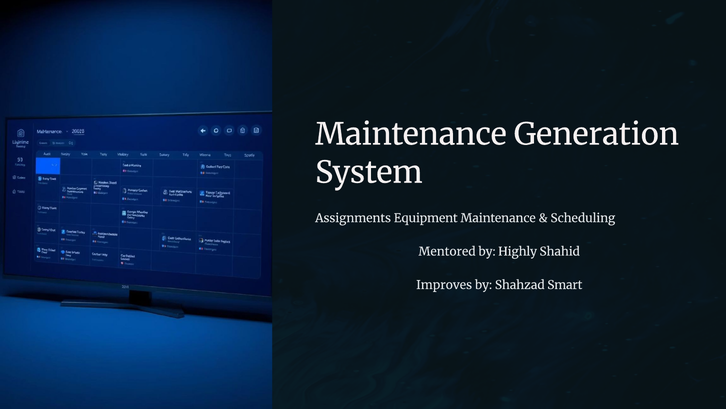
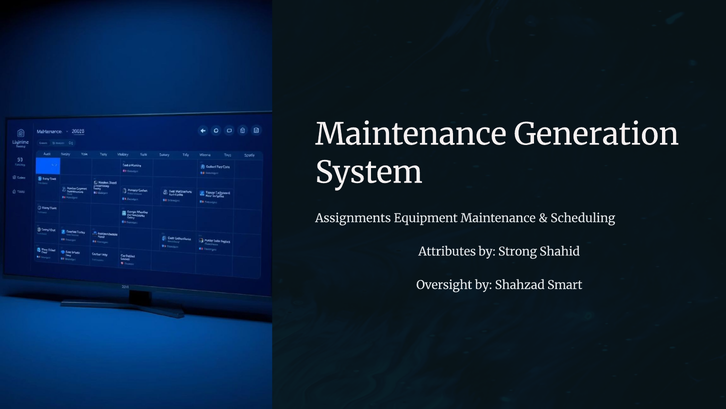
Mentored: Mentored -> Attributes
Highly: Highly -> Strong
Improves: Improves -> Oversight
